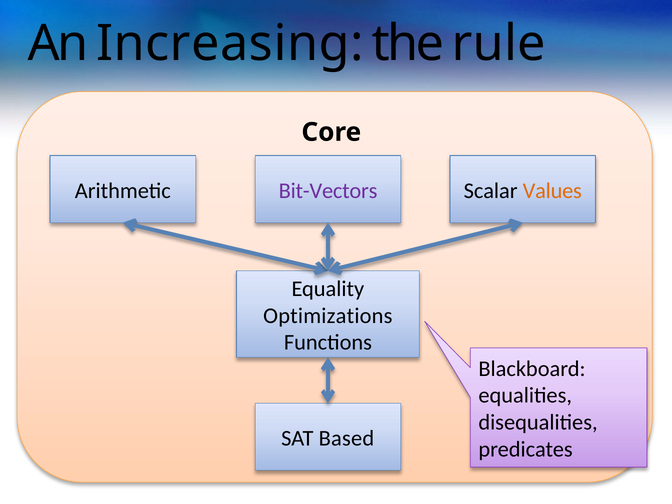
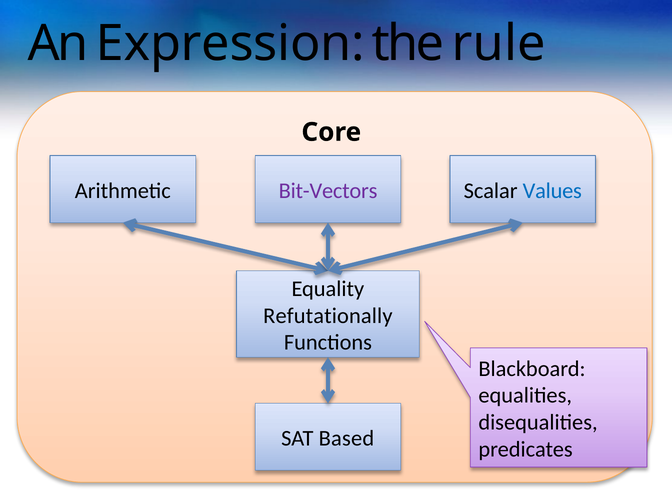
Increasing: Increasing -> Expression
Values colour: orange -> blue
Optimizations: Optimizations -> Refutationally
